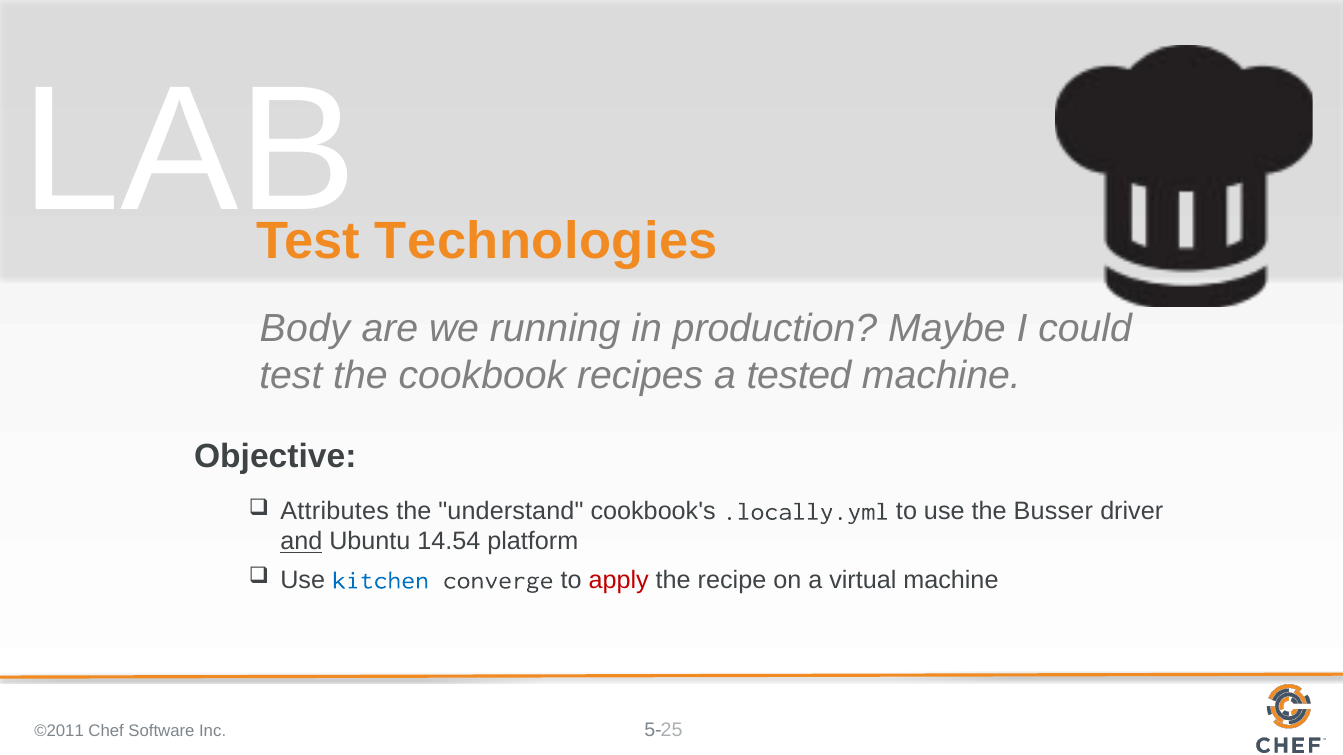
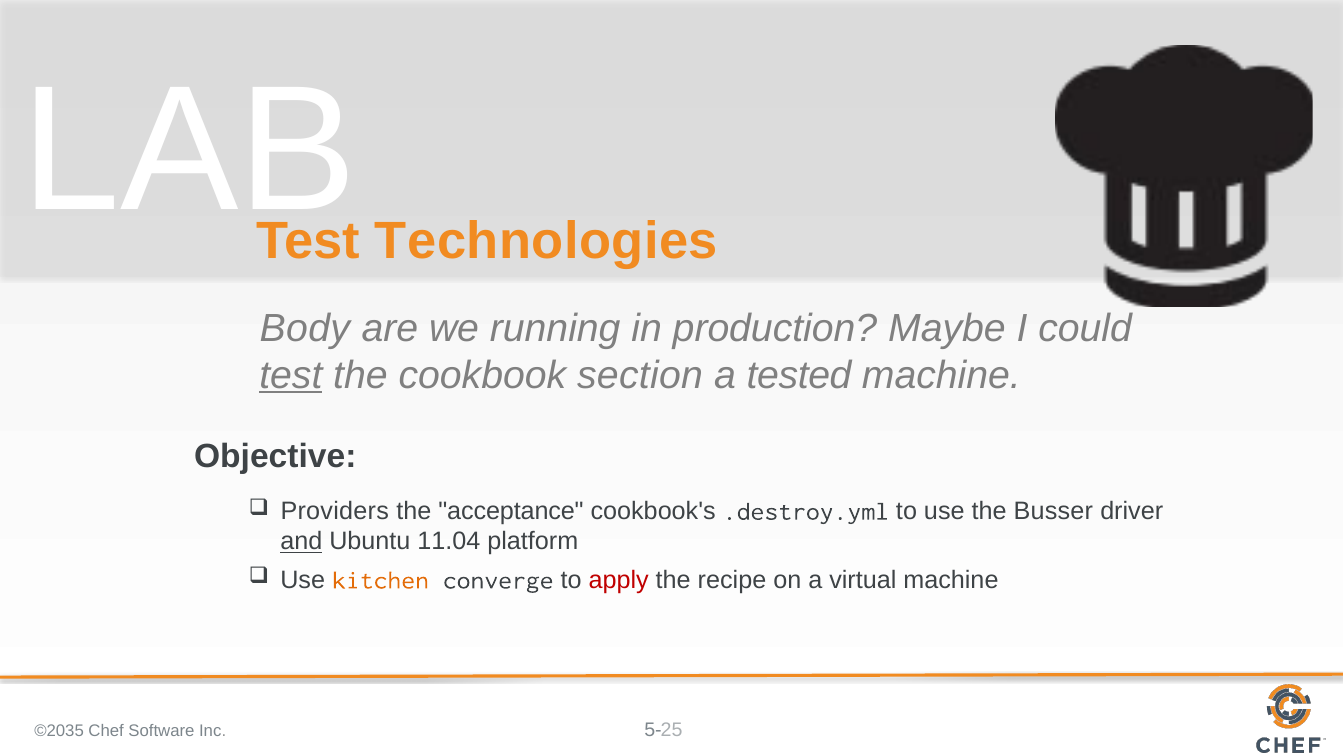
test at (291, 375) underline: none -> present
recipes: recipes -> section
Attributes: Attributes -> Providers
understand: understand -> acceptance
.locally.yml: .locally.yml -> .destroy.yml
14.54: 14.54 -> 11.04
kitchen colour: blue -> orange
©2011: ©2011 -> ©2035
